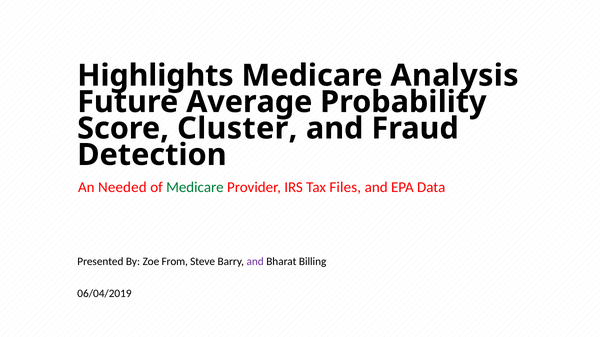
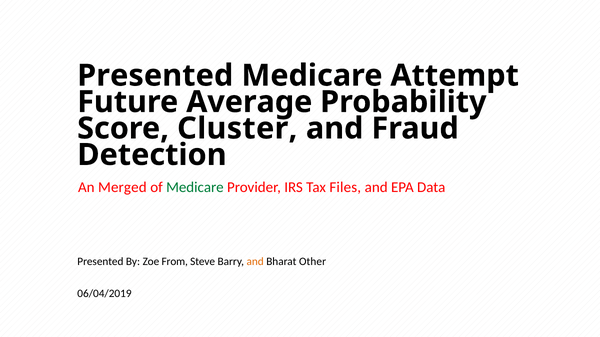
Highlights at (155, 76): Highlights -> Presented
Analysis: Analysis -> Attempt
Needed: Needed -> Merged
and at (255, 262) colour: purple -> orange
Billing: Billing -> Other
